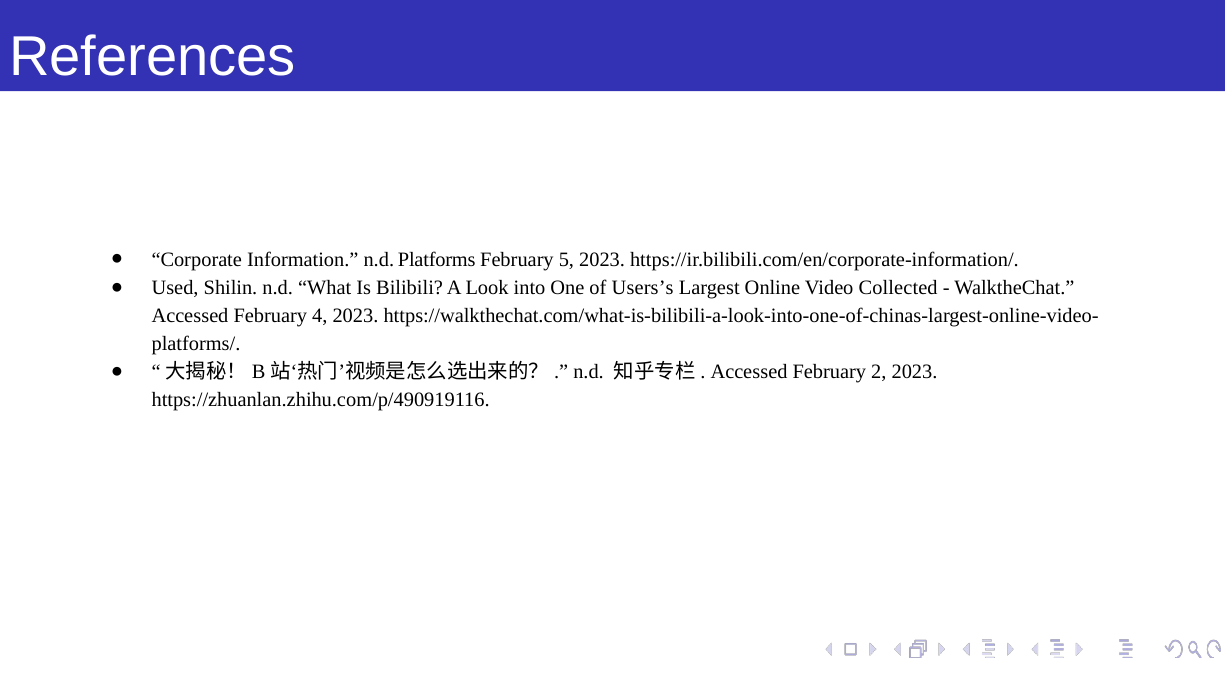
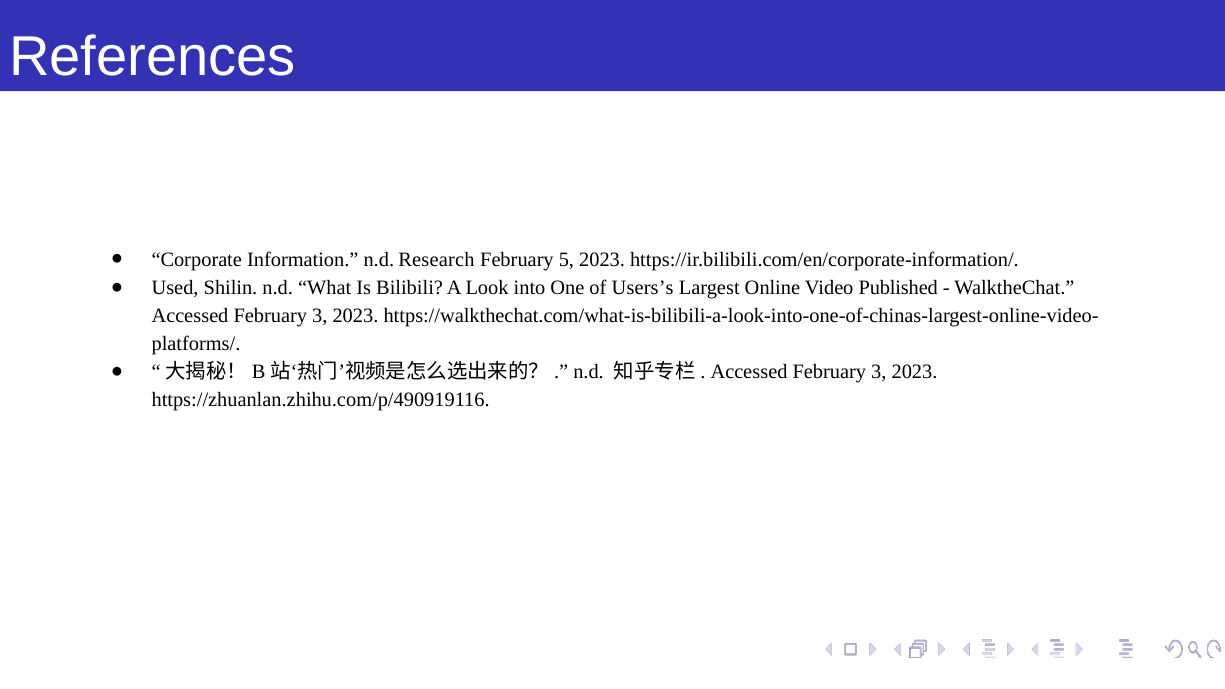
Platforms: Platforms -> Research
Collected: Collected -> Published
4 at (320, 316): 4 -> 3
2 at (879, 372): 2 -> 3
